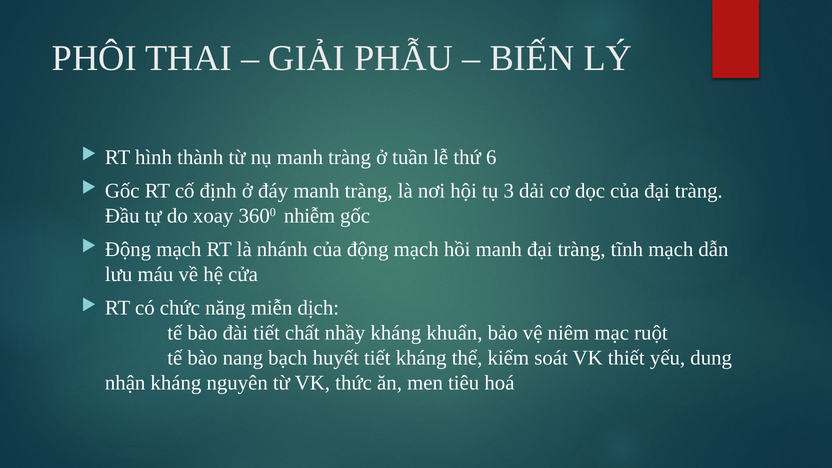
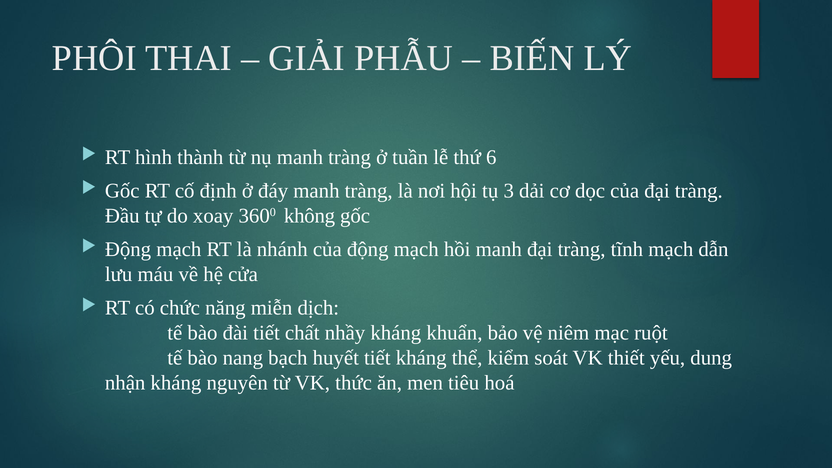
nhiễm: nhiễm -> không
